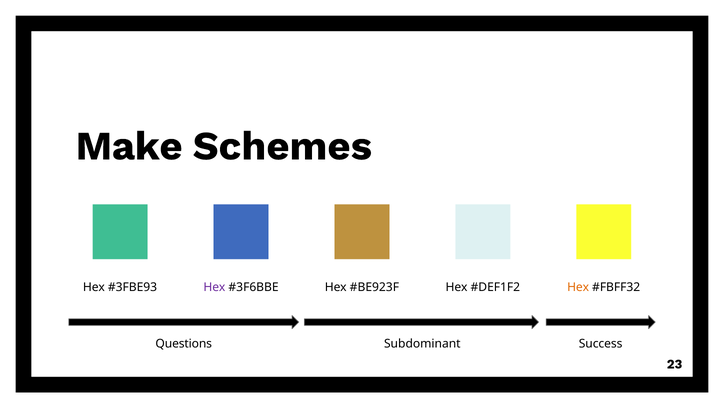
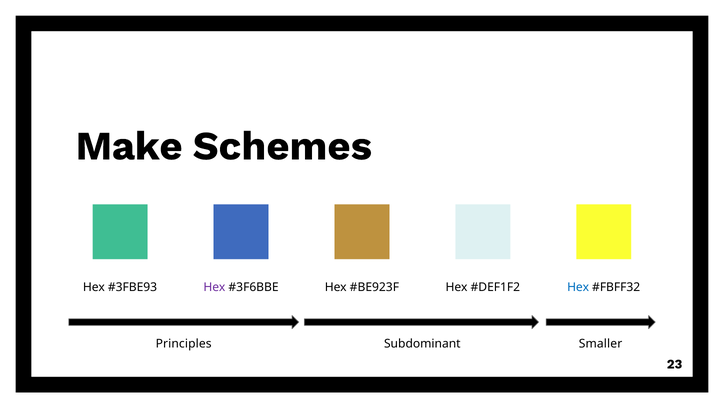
Hex at (578, 287) colour: orange -> blue
Questions: Questions -> Principles
Success: Success -> Smaller
